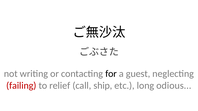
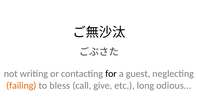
failing colour: red -> orange
relief: relief -> bless
ship: ship -> give
